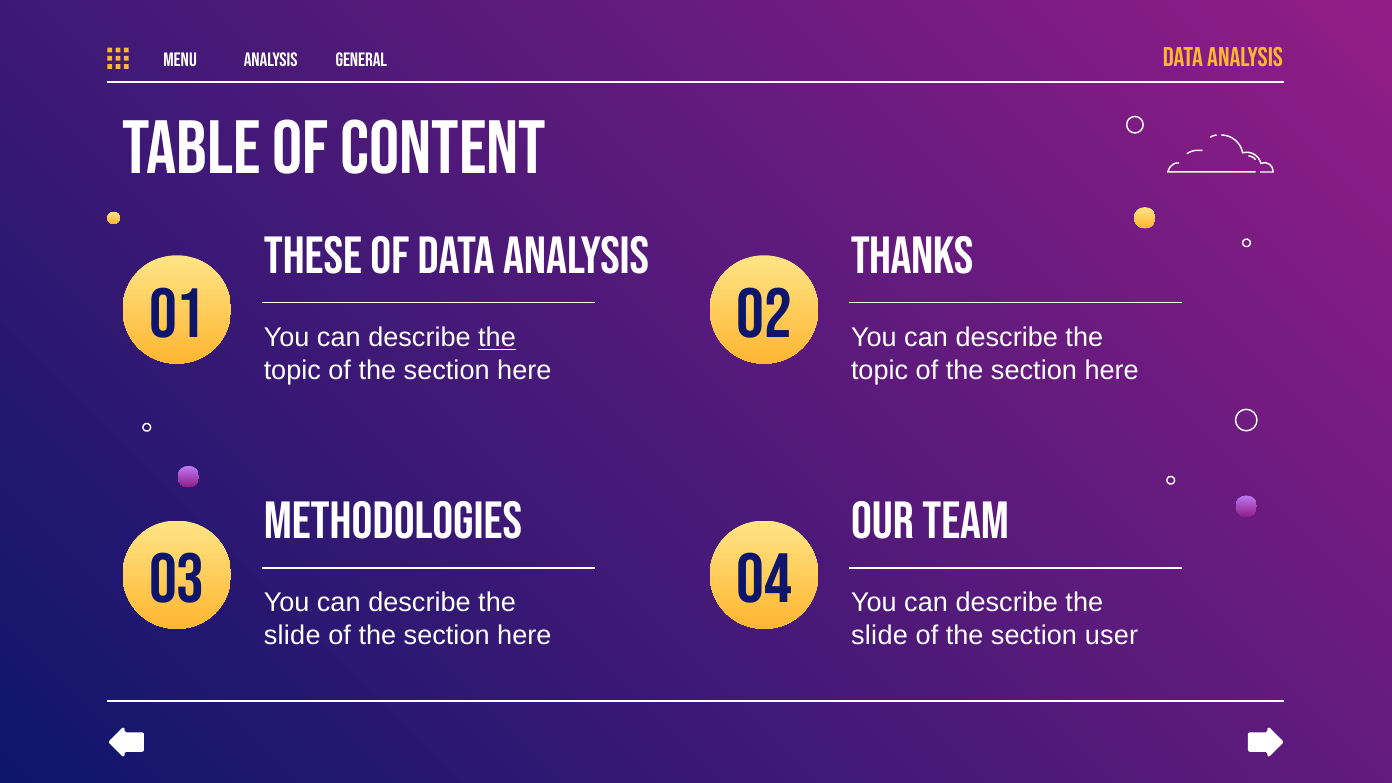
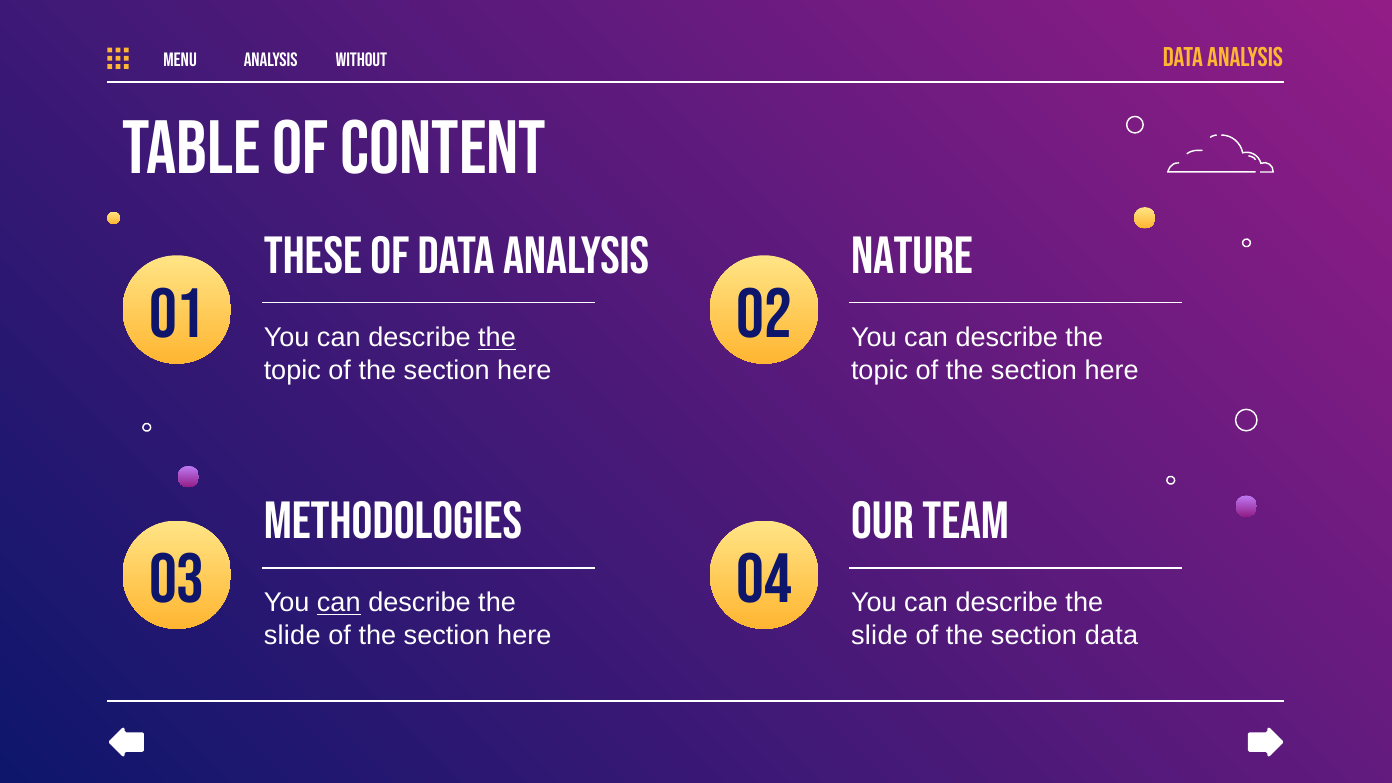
GENERAL: GENERAL -> WITHOUT
THANKS: THANKS -> NATURE
can at (339, 603) underline: none -> present
section user: user -> data
